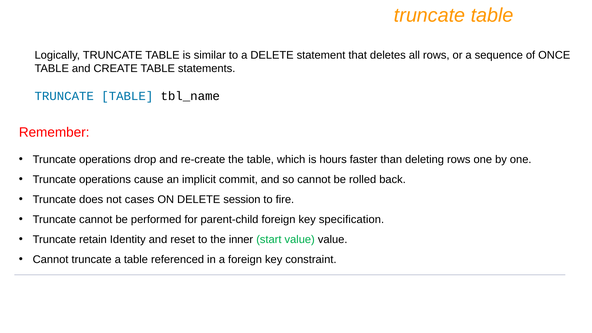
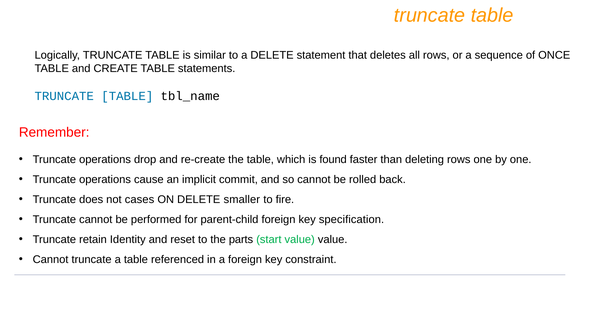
hours: hours -> found
session: session -> smaller
inner: inner -> parts
